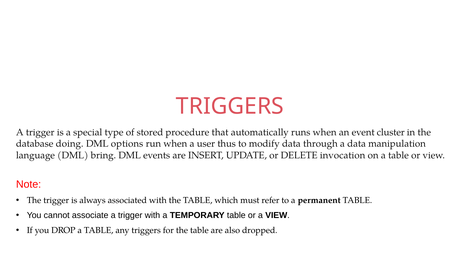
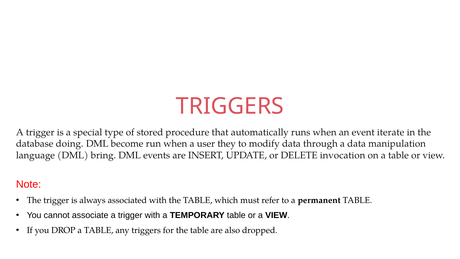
cluster: cluster -> iterate
options: options -> become
thus: thus -> they
